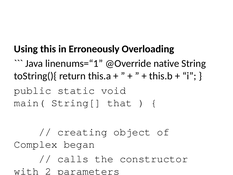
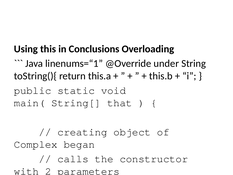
Erroneously: Erroneously -> Conclusions
native: native -> under
